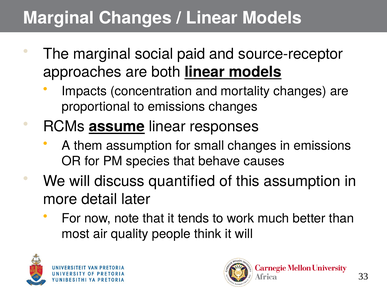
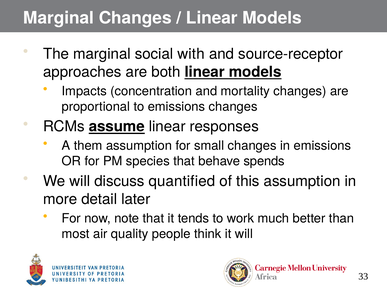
paid: paid -> with
causes: causes -> spends
